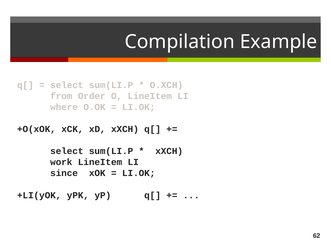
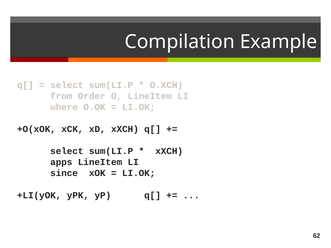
work: work -> apps
